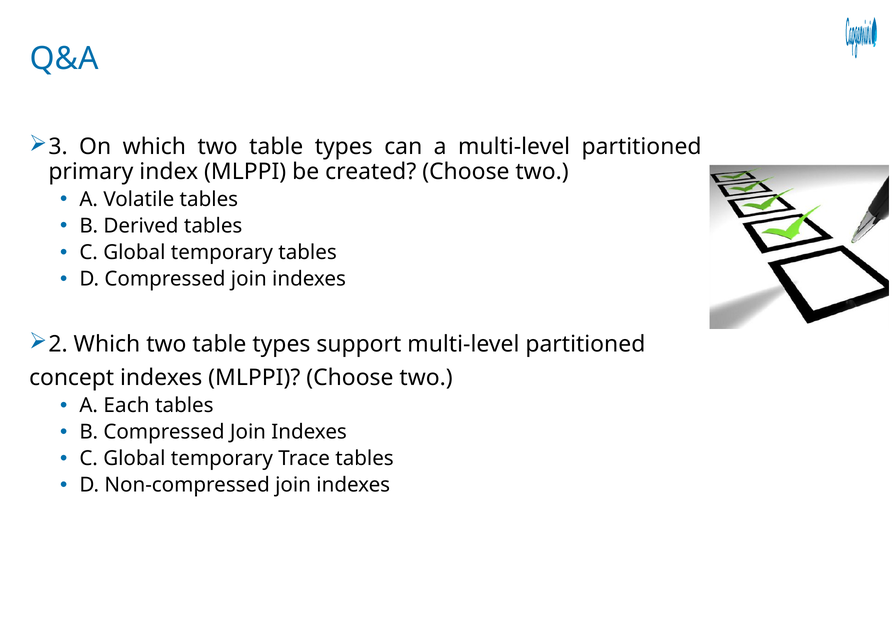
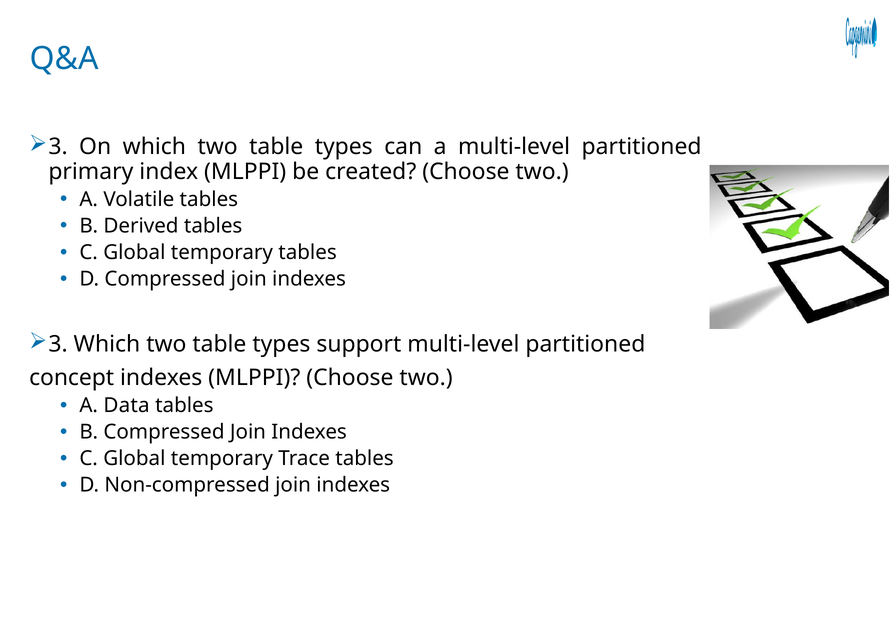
2 at (58, 345): 2 -> 3
Each: Each -> Data
